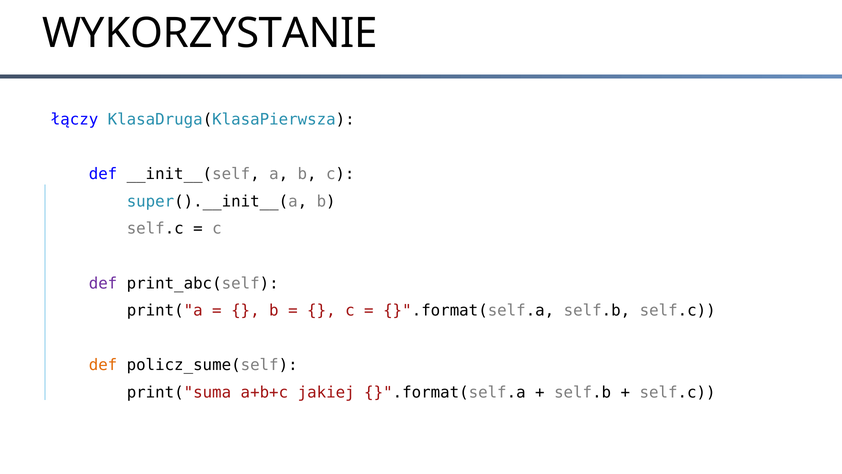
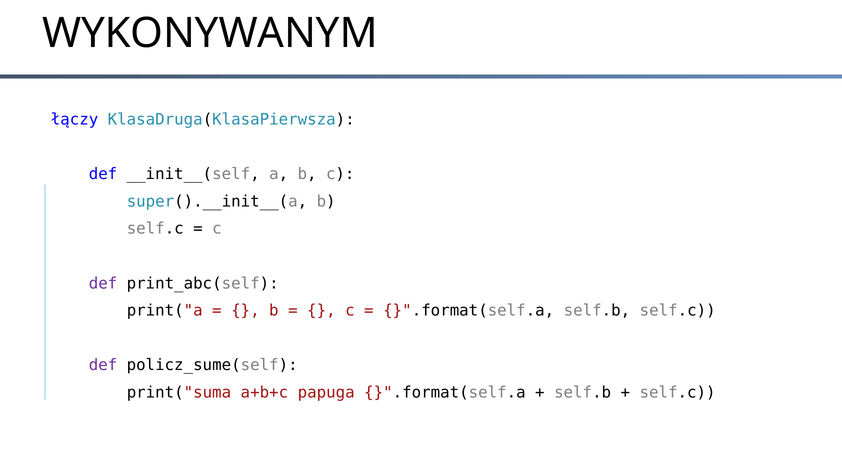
WYKORZYSTANIE: WYKORZYSTANIE -> WYKONYWANYM
def at (103, 365) colour: orange -> purple
jakiej: jakiej -> papuga
